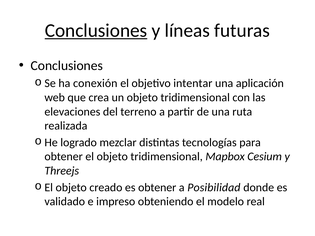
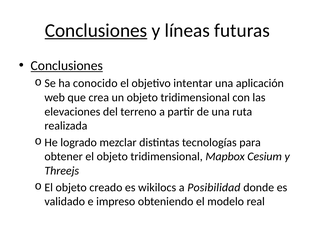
Conclusiones at (67, 66) underline: none -> present
conexión: conexión -> conocido
es obtener: obtener -> wikilocs
